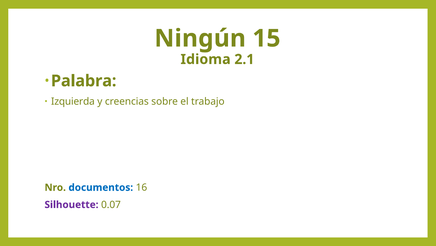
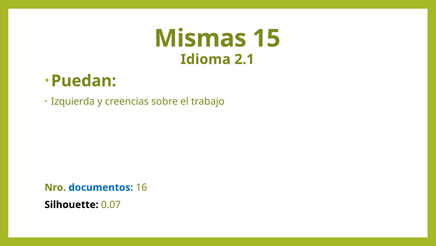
Ningún: Ningún -> Mismas
Palabra: Palabra -> Puedan
Silhouette colour: purple -> black
